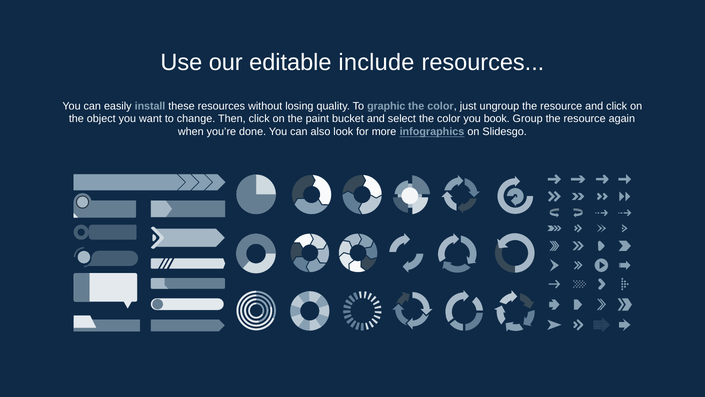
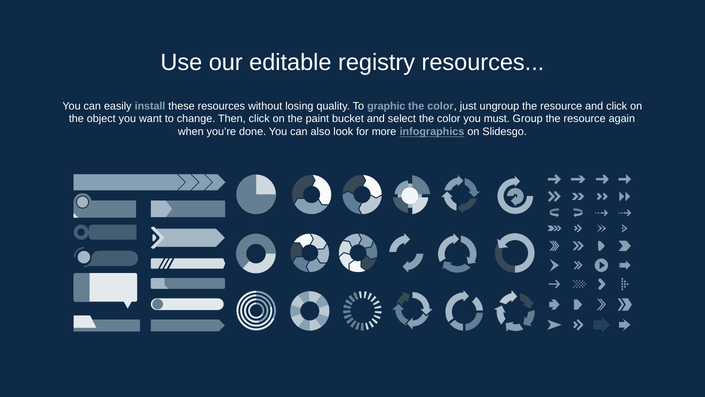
include: include -> registry
book: book -> must
